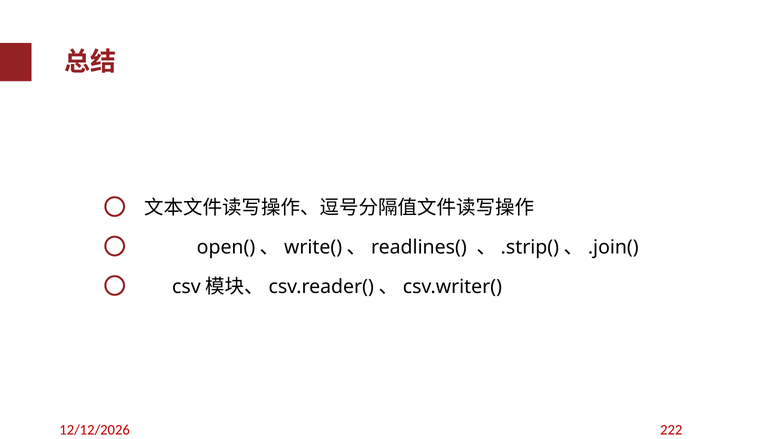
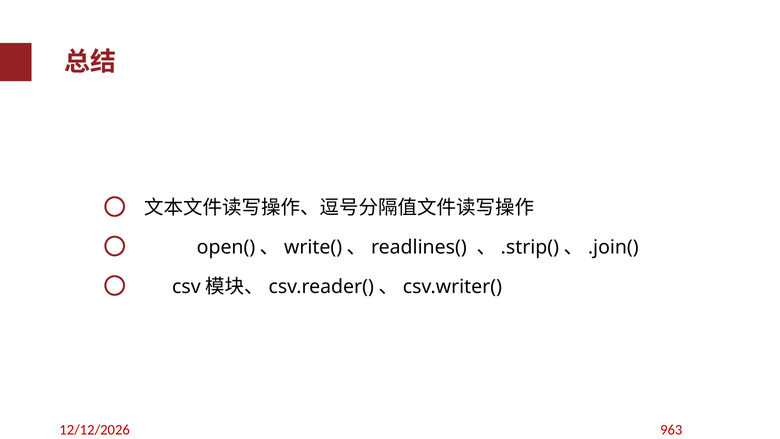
222: 222 -> 963
